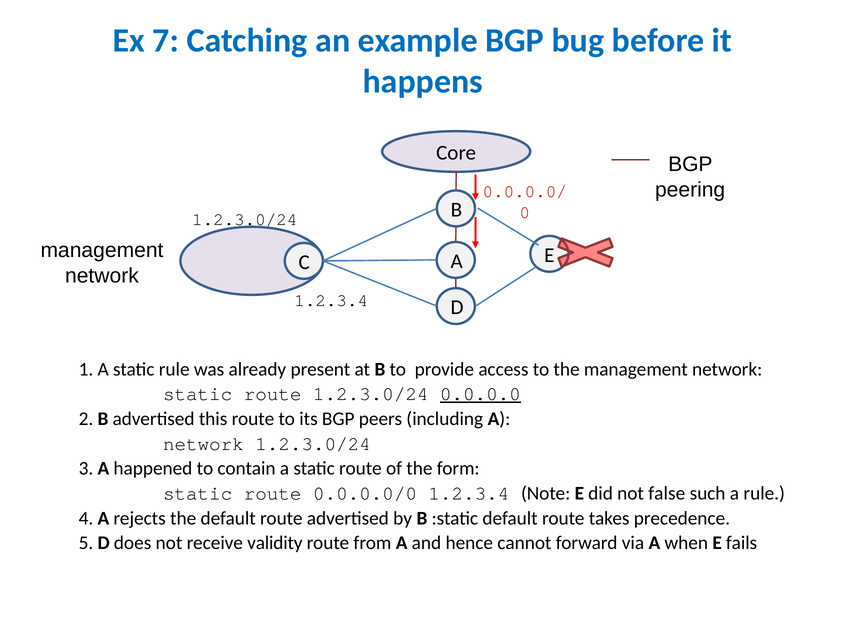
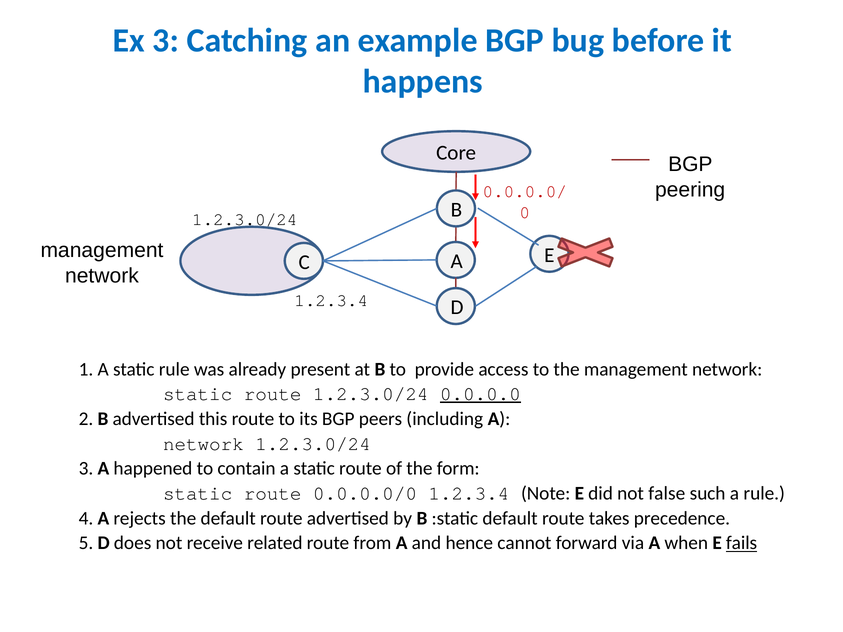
Ex 7: 7 -> 3
validity: validity -> related
fails underline: none -> present
